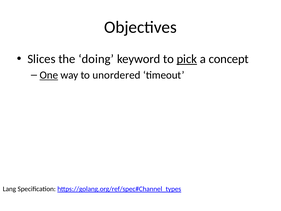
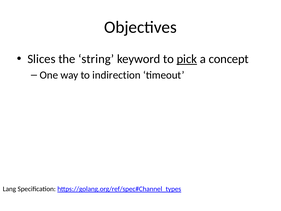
doing: doing -> string
One underline: present -> none
unordered: unordered -> indirection
